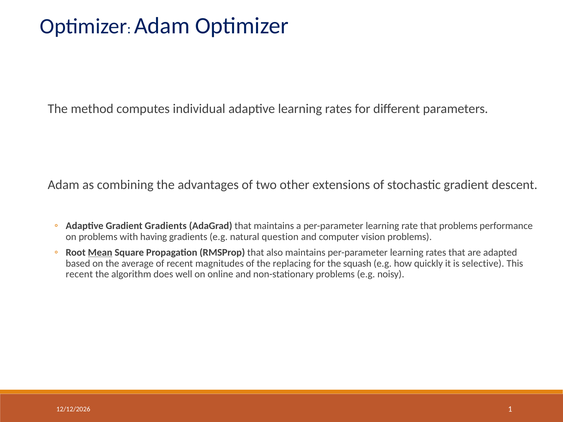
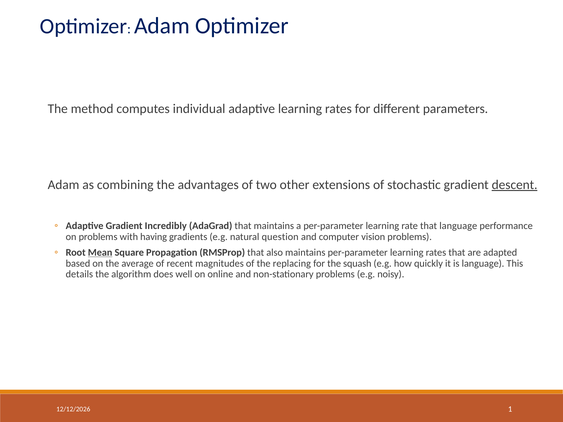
descent underline: none -> present
Gradient Gradients: Gradients -> Incredibly
that problems: problems -> language
is selective: selective -> language
recent at (79, 274): recent -> details
